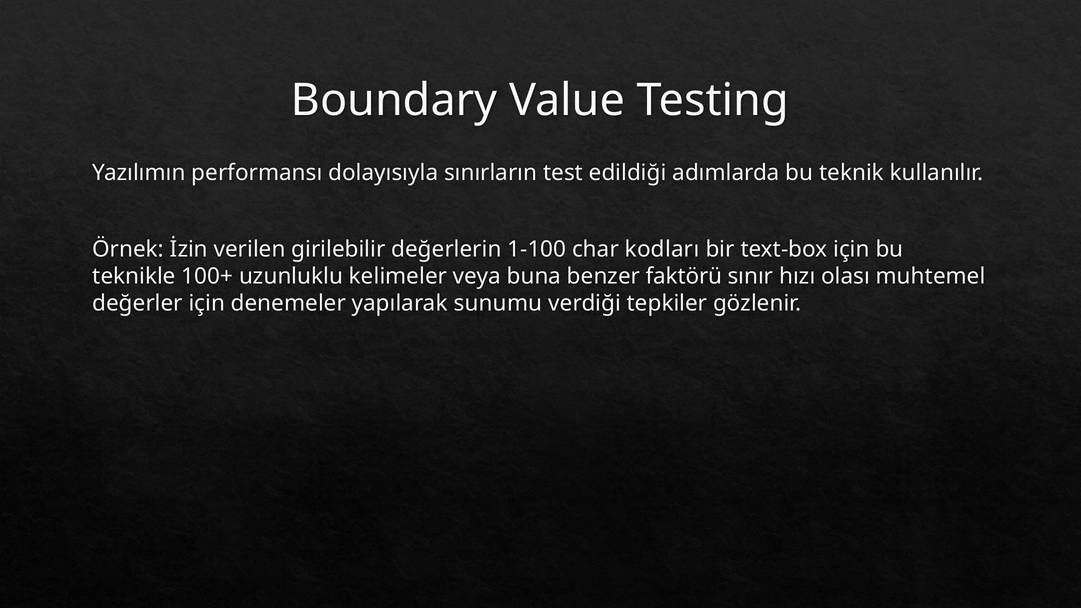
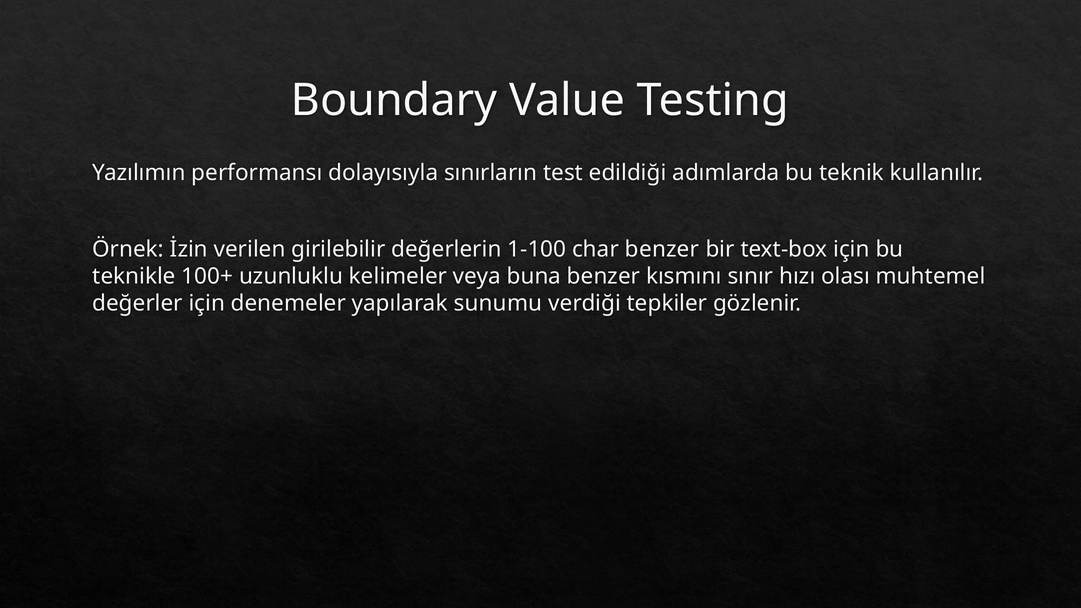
char kodları: kodları -> benzer
faktörü: faktörü -> kısmını
